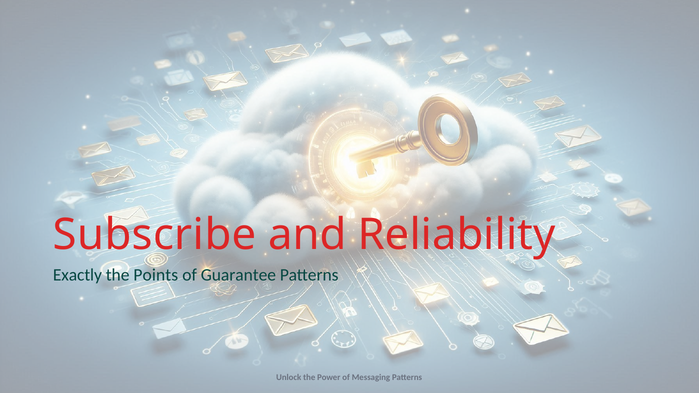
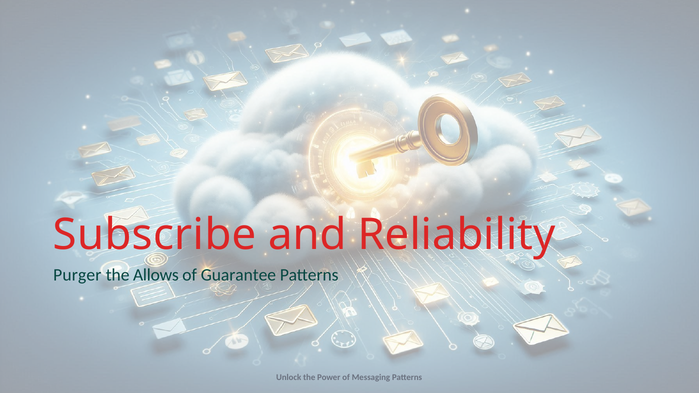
Exactly: Exactly -> Purger
Points: Points -> Allows
